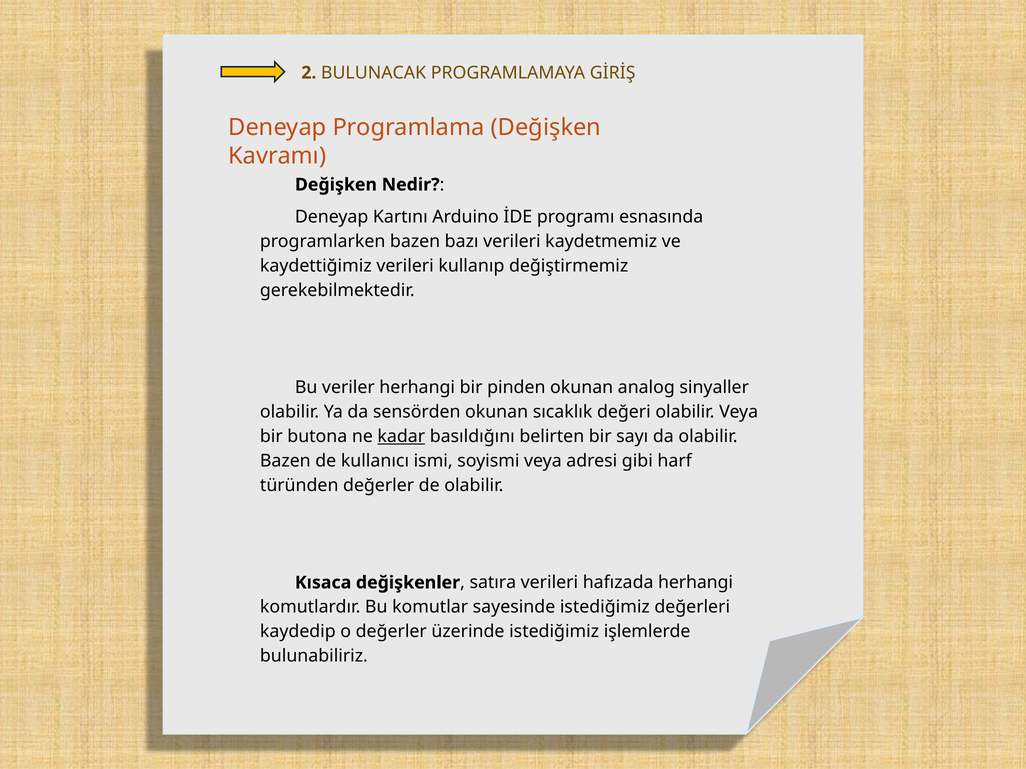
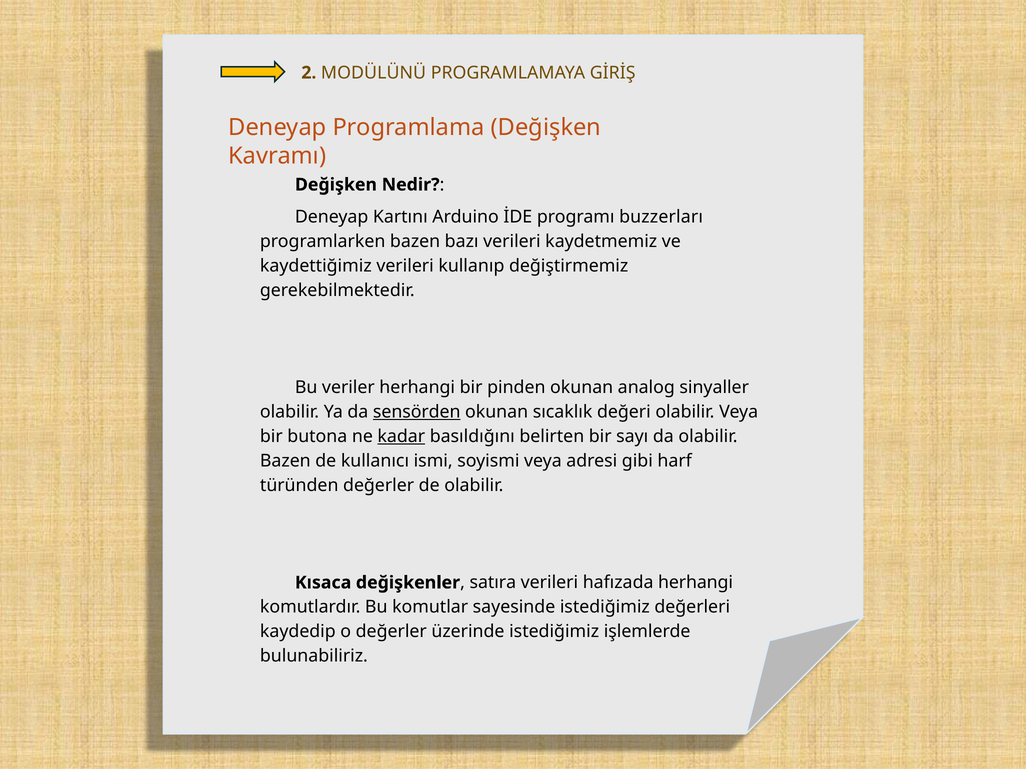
BULUNACAK: BULUNACAK -> MODÜLÜNÜ
esnasında: esnasında -> buzzerları
sensörden underline: none -> present
